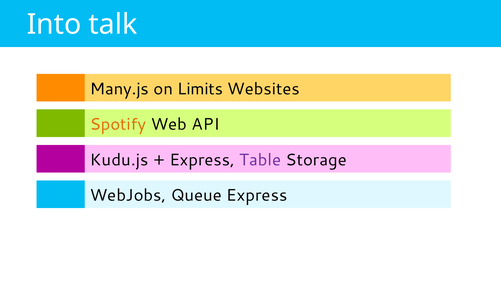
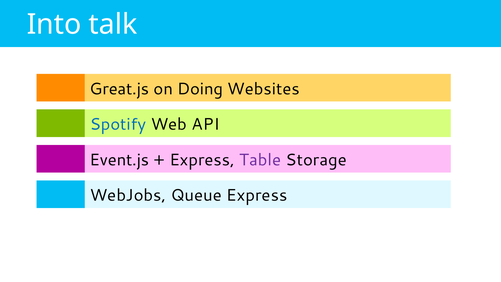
Many.js: Many.js -> Great.js
Limits: Limits -> Doing
Spotify colour: orange -> blue
Kudu.js: Kudu.js -> Event.js
